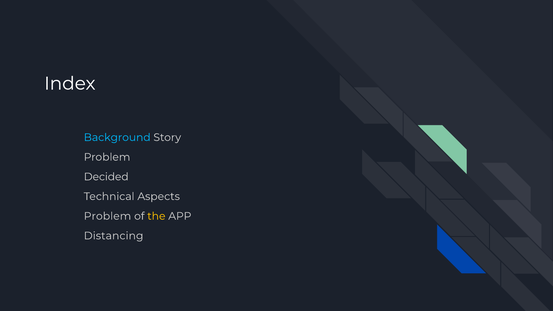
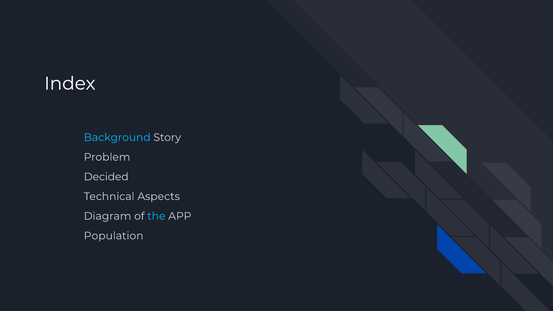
Problem at (107, 216): Problem -> Diagram
the colour: yellow -> light blue
Distancing: Distancing -> Population
